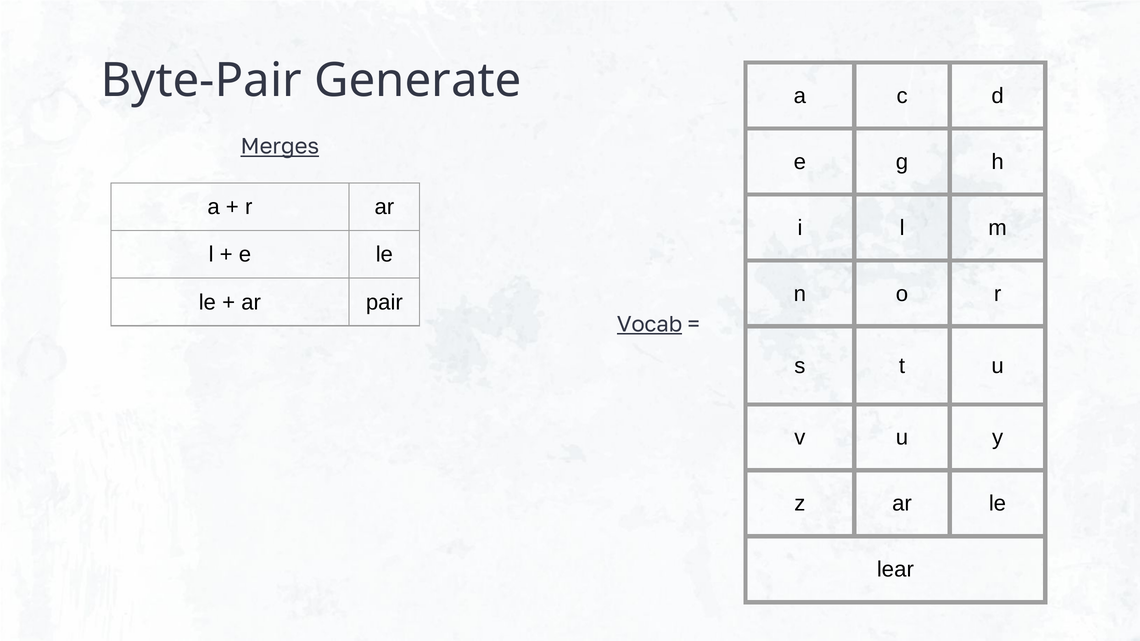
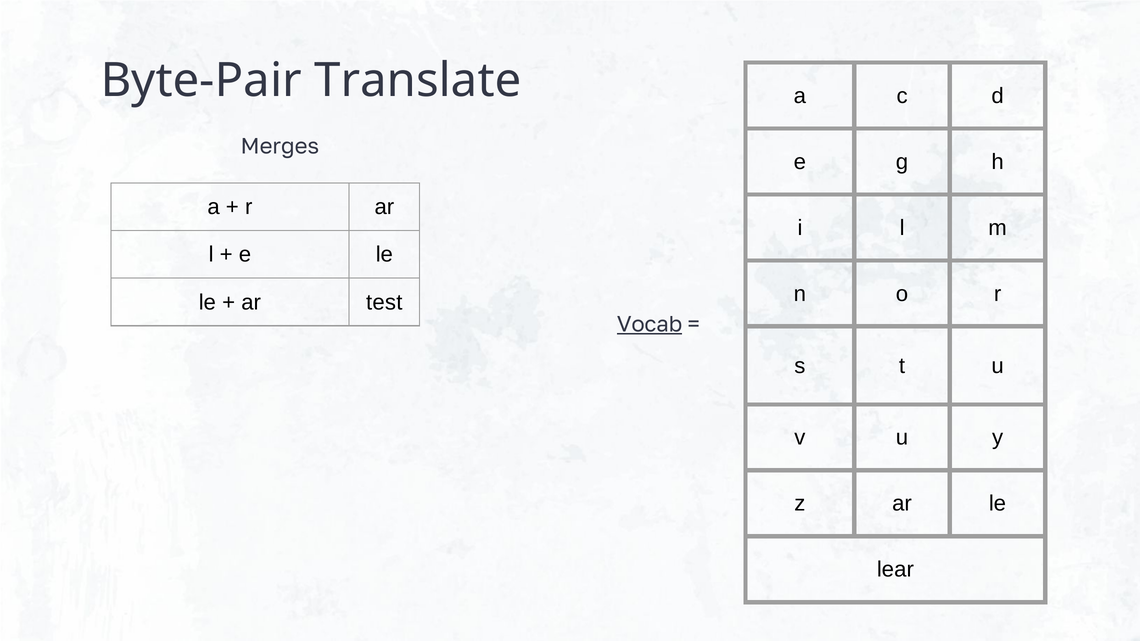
Generate: Generate -> Translate
Merges underline: present -> none
pair: pair -> test
